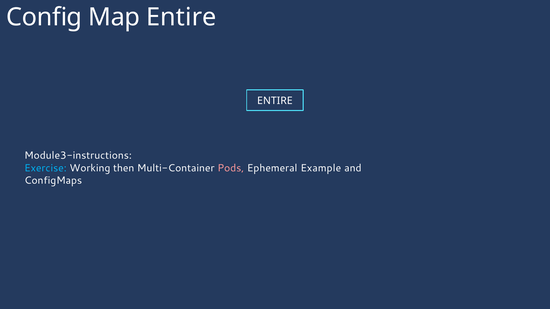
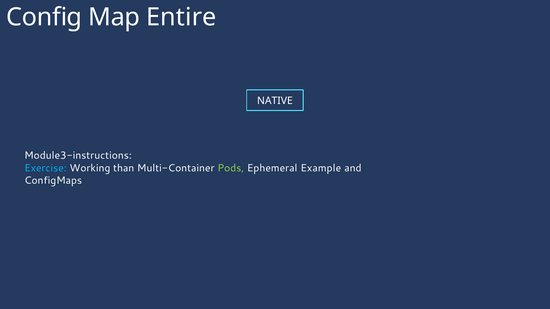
ENTIRE at (275, 101): ENTIRE -> NATIVE
then: then -> than
Pods colour: pink -> light green
